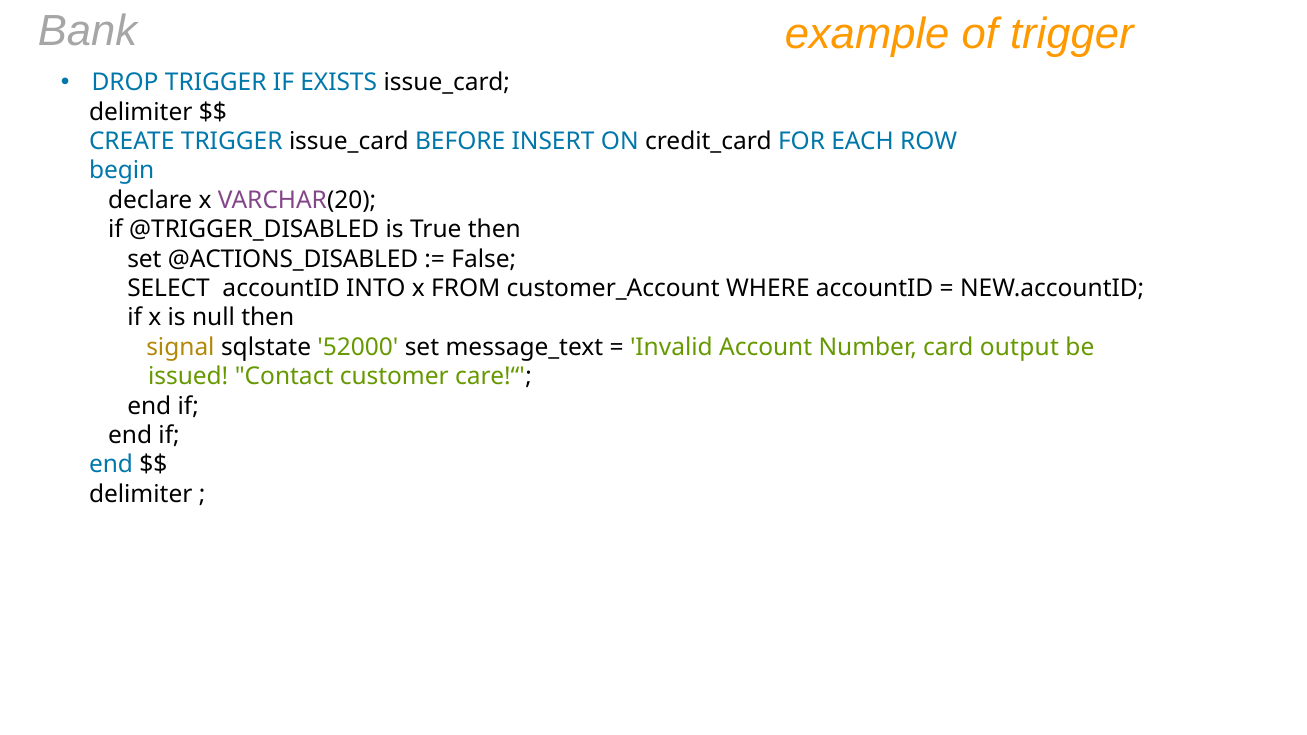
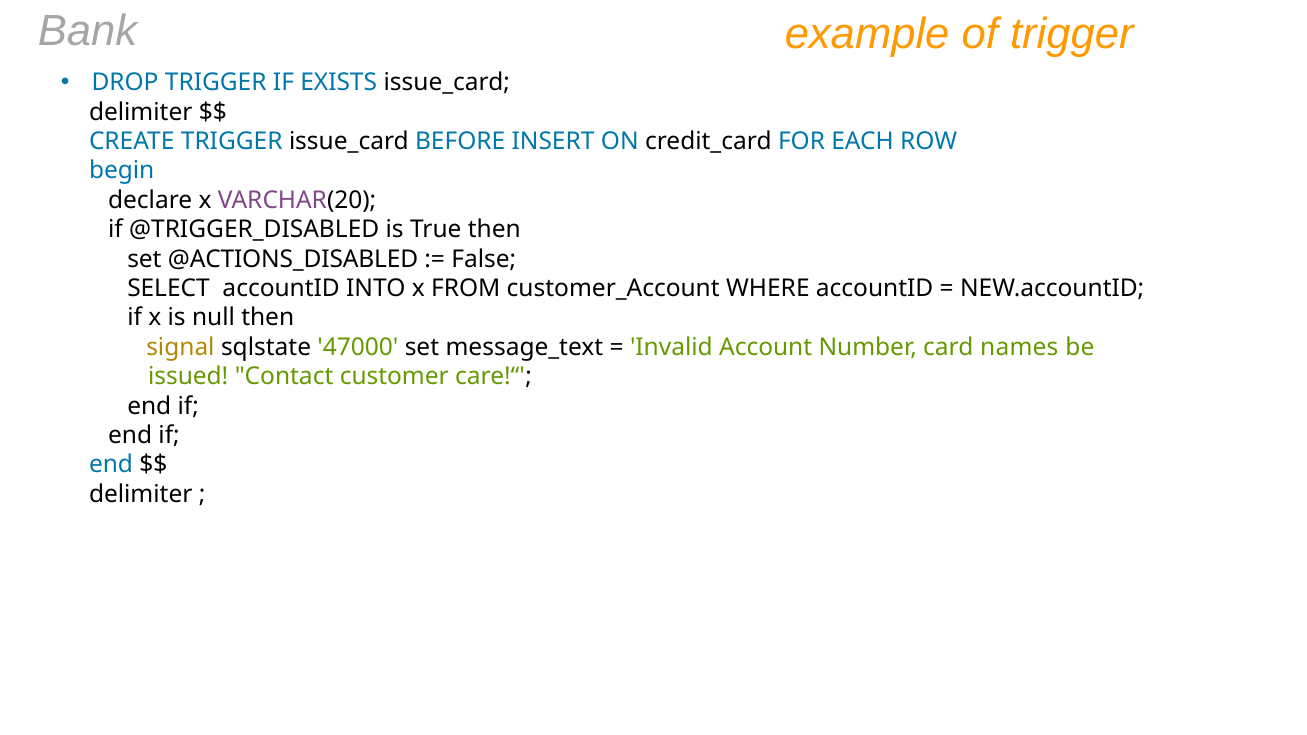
52000: 52000 -> 47000
output: output -> names
